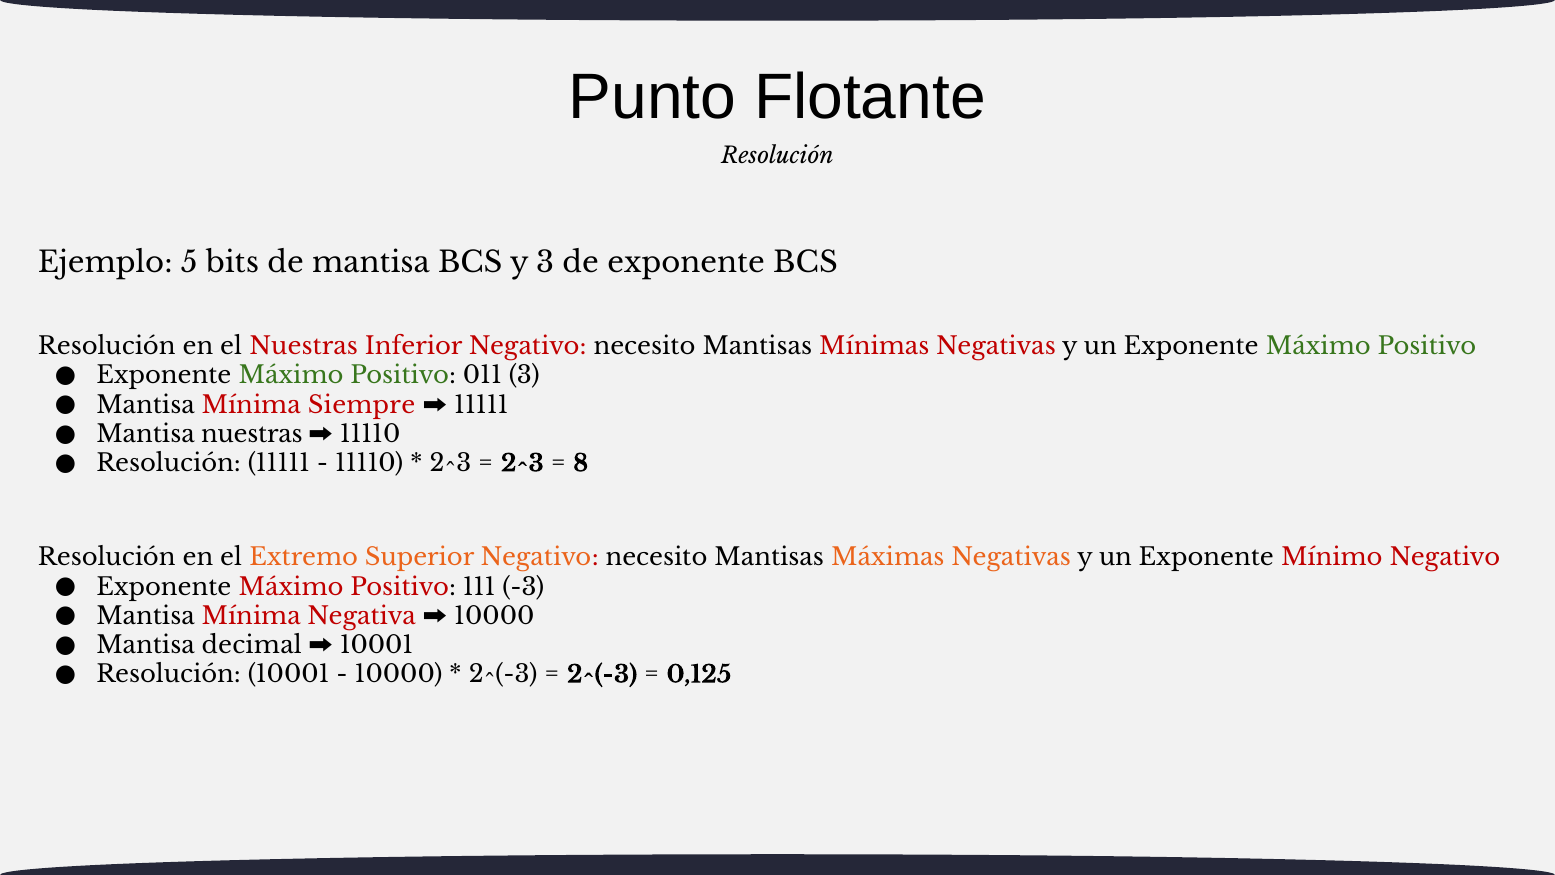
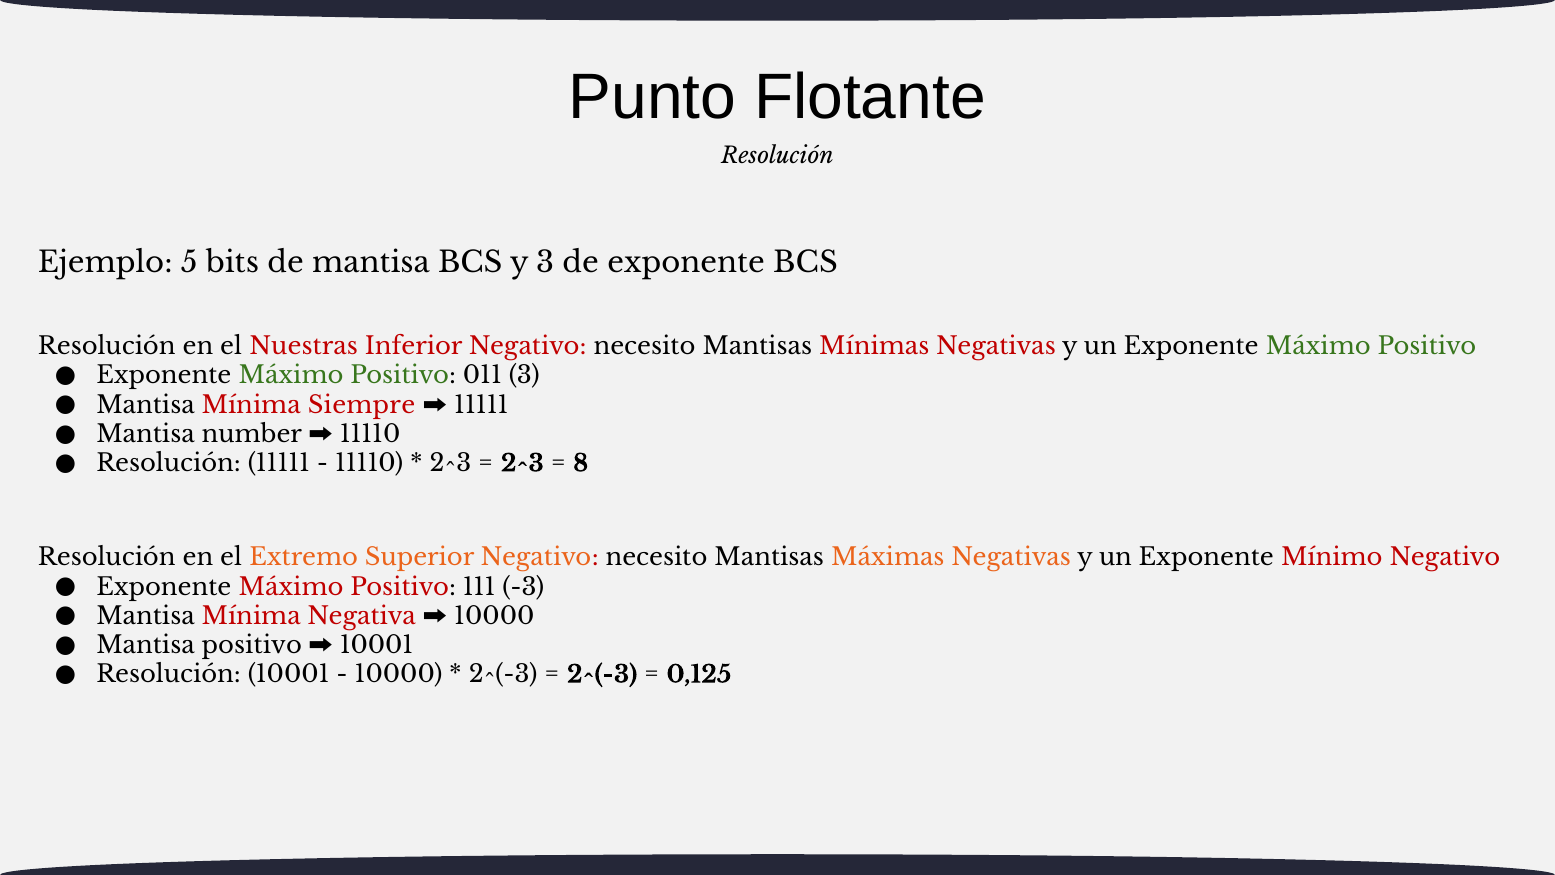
Mantisa nuestras: nuestras -> number
Mantisa decimal: decimal -> positivo
